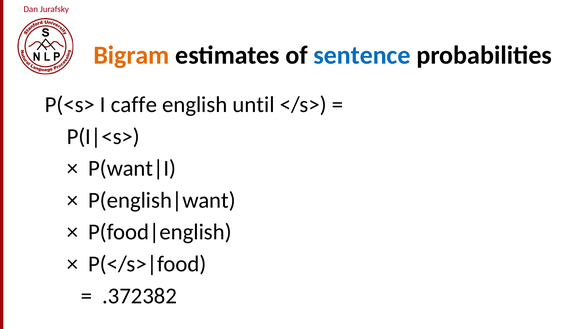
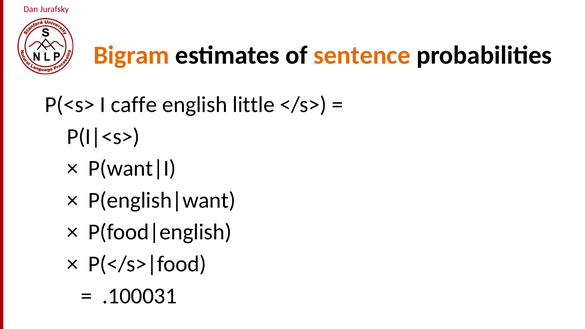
sentence colour: blue -> orange
until: until -> little
.372382: .372382 -> .100031
